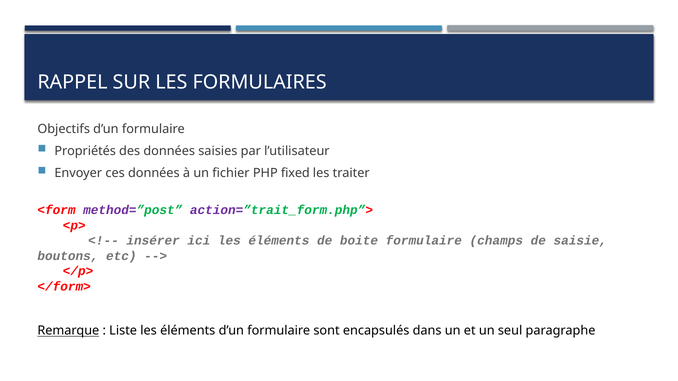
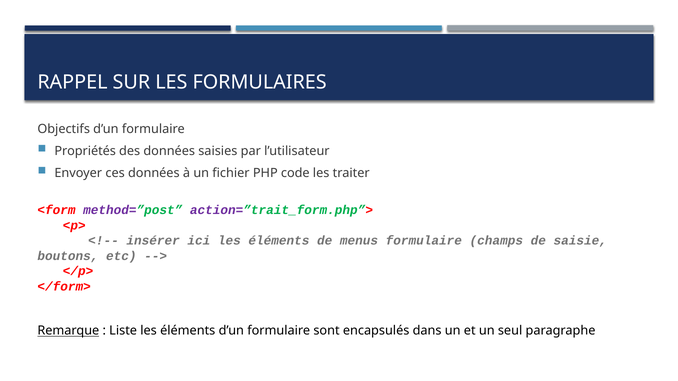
fixed: fixed -> code
boite: boite -> menus
